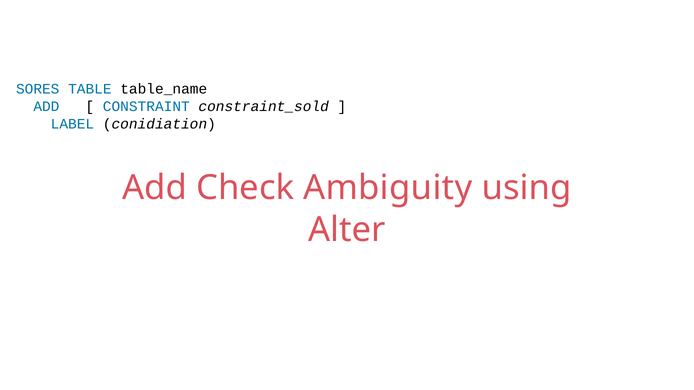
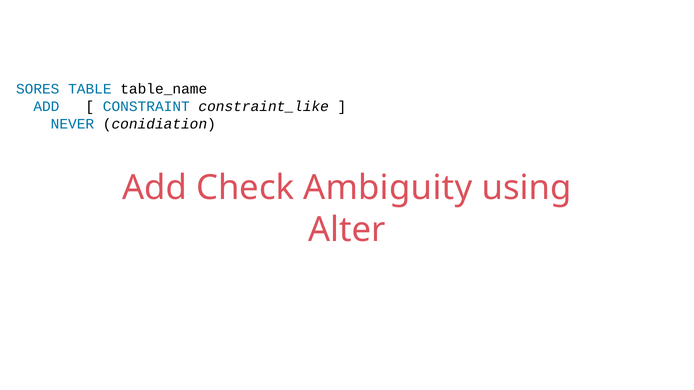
constraint_sold: constraint_sold -> constraint_like
LABEL: LABEL -> NEVER
